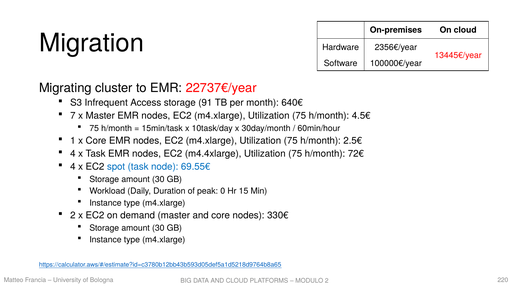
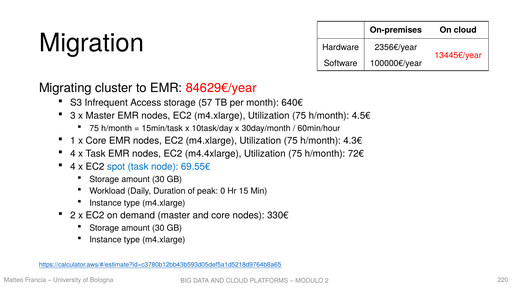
22737€/year: 22737€/year -> 84629€/year
91: 91 -> 57
7: 7 -> 3
2.5€: 2.5€ -> 4.3€
